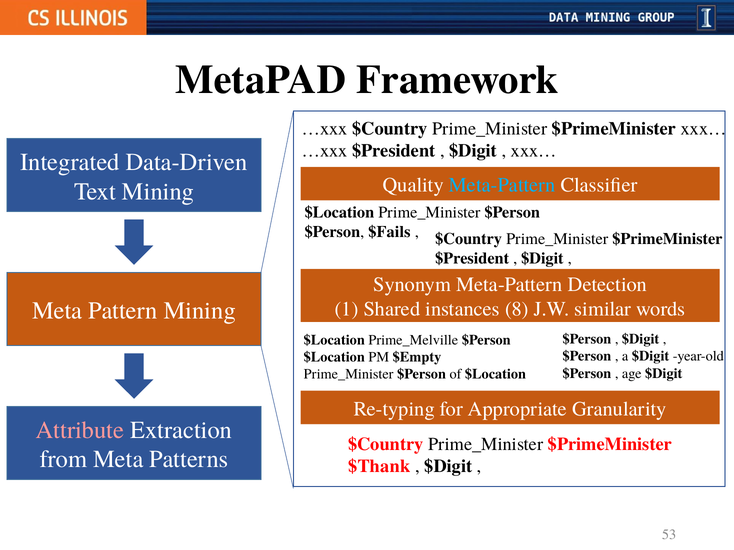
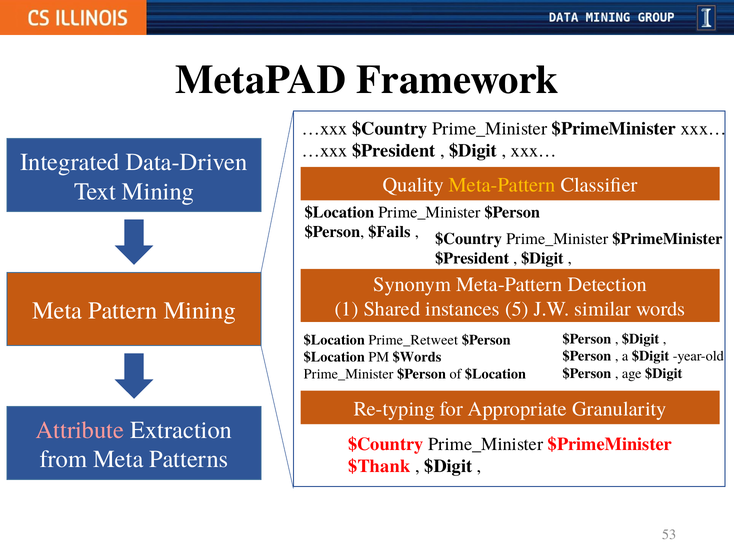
Meta-Pattern at (502, 185) colour: light blue -> yellow
8: 8 -> 5
Prime_Melville: Prime_Melville -> Prime_Retweet
$Empty: $Empty -> $Words
